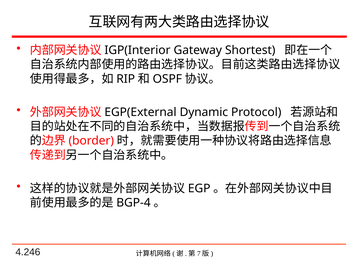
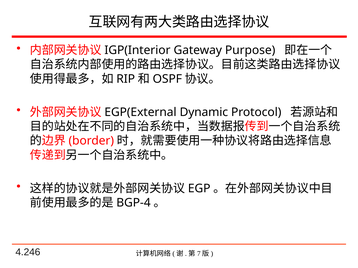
Shortest: Shortest -> Purpose
